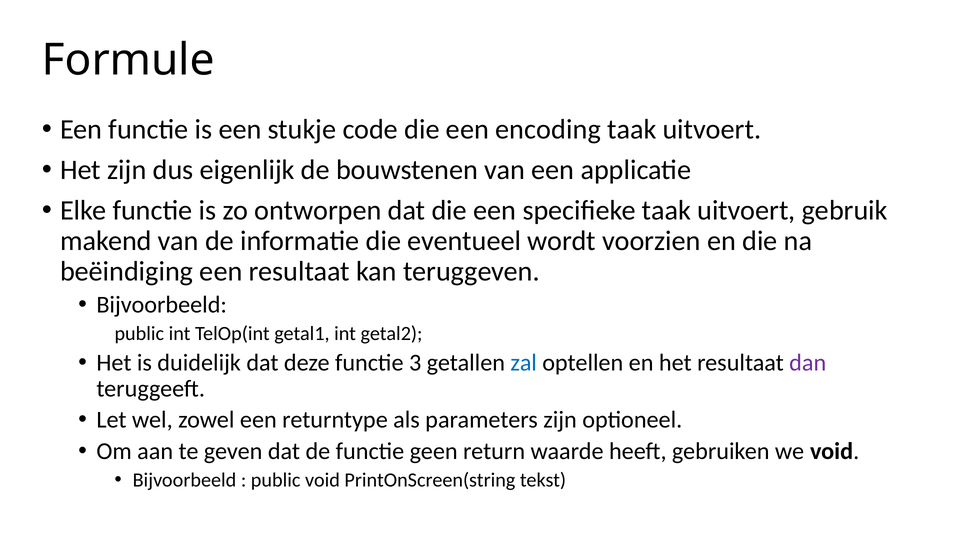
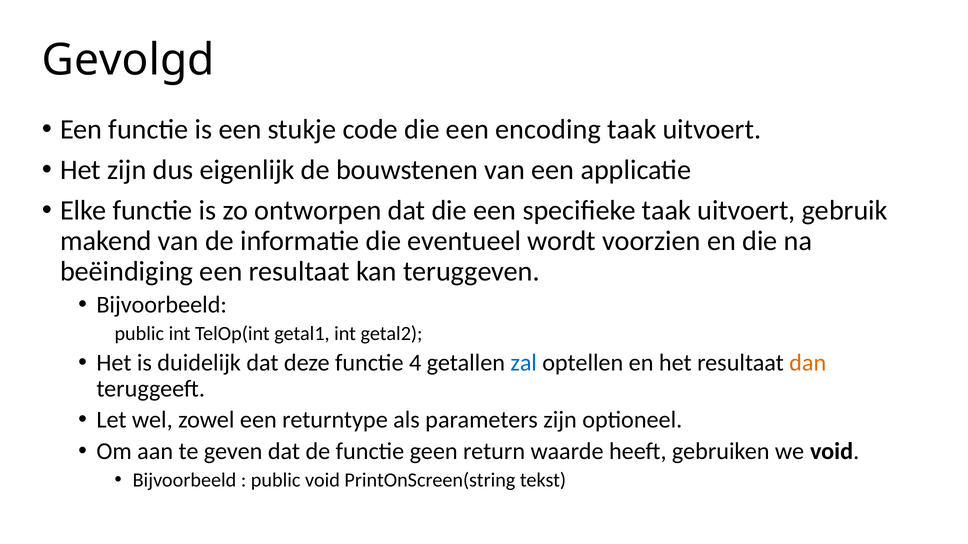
Formule: Formule -> Gevolgd
3: 3 -> 4
dan colour: purple -> orange
